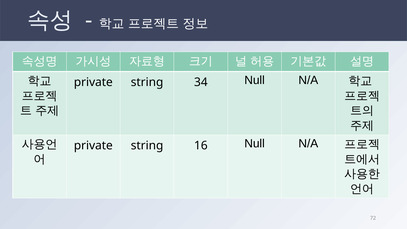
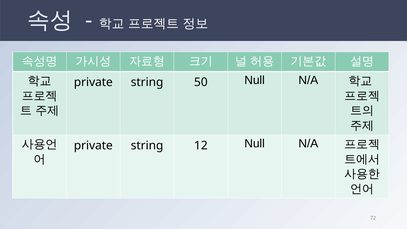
34: 34 -> 50
16: 16 -> 12
